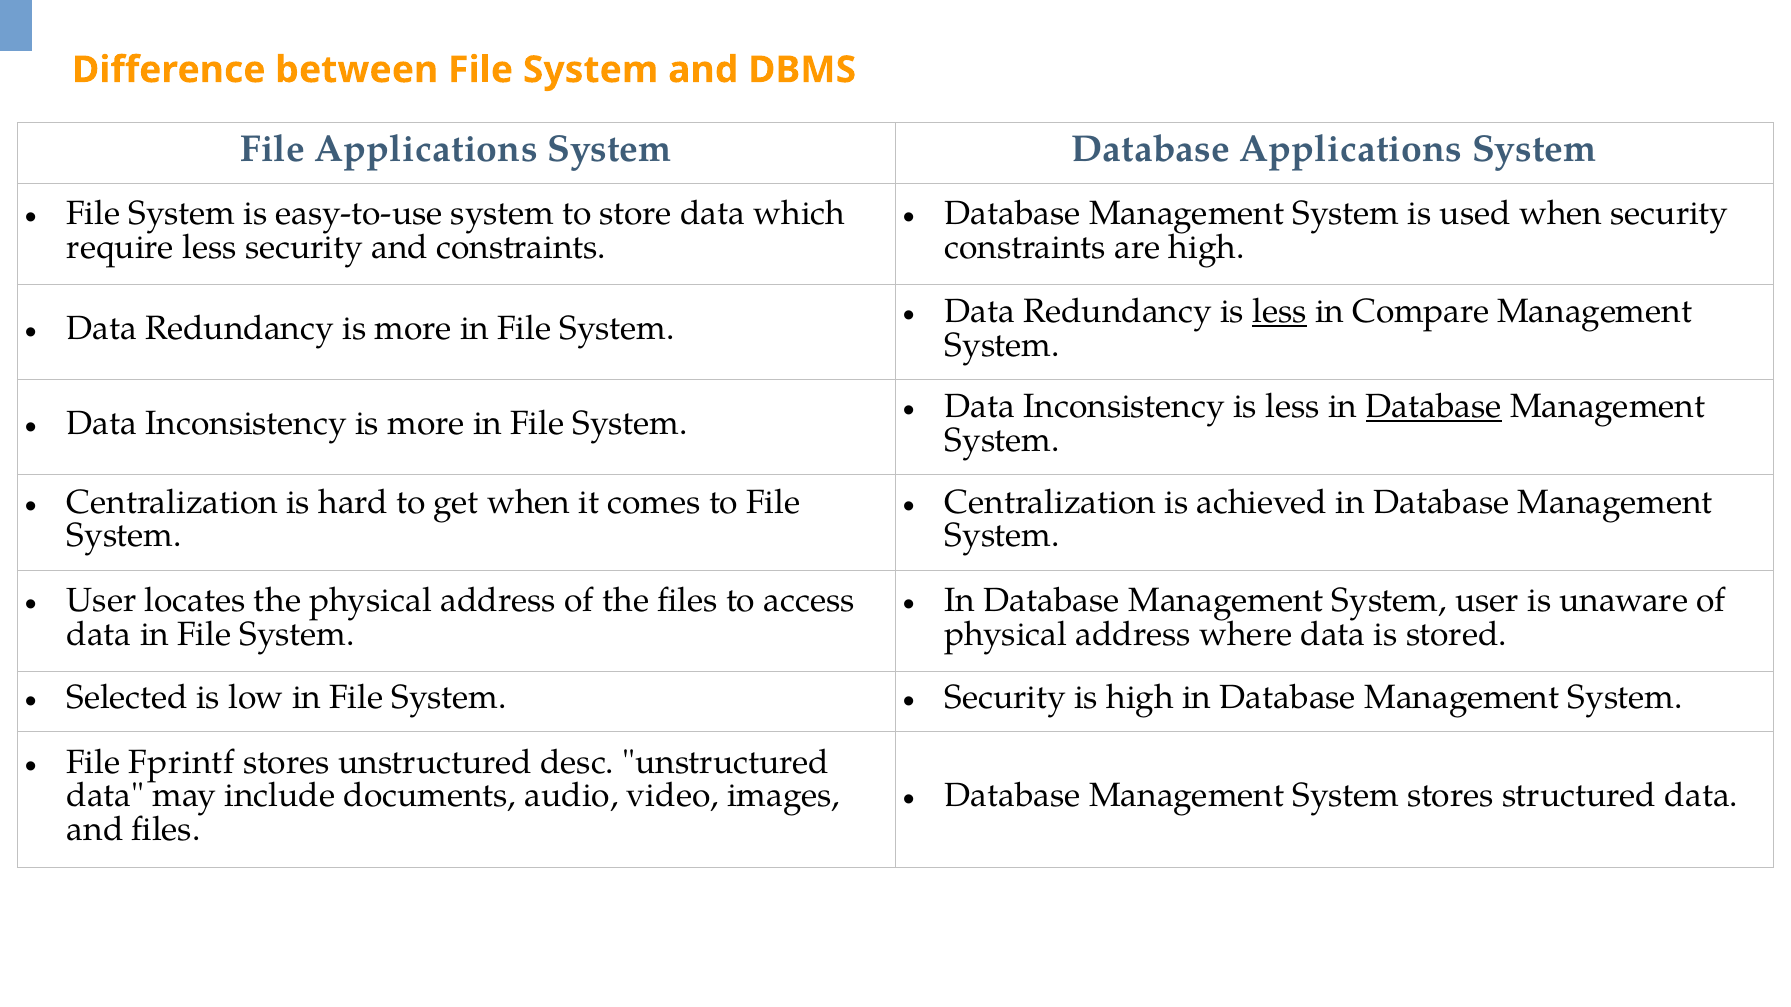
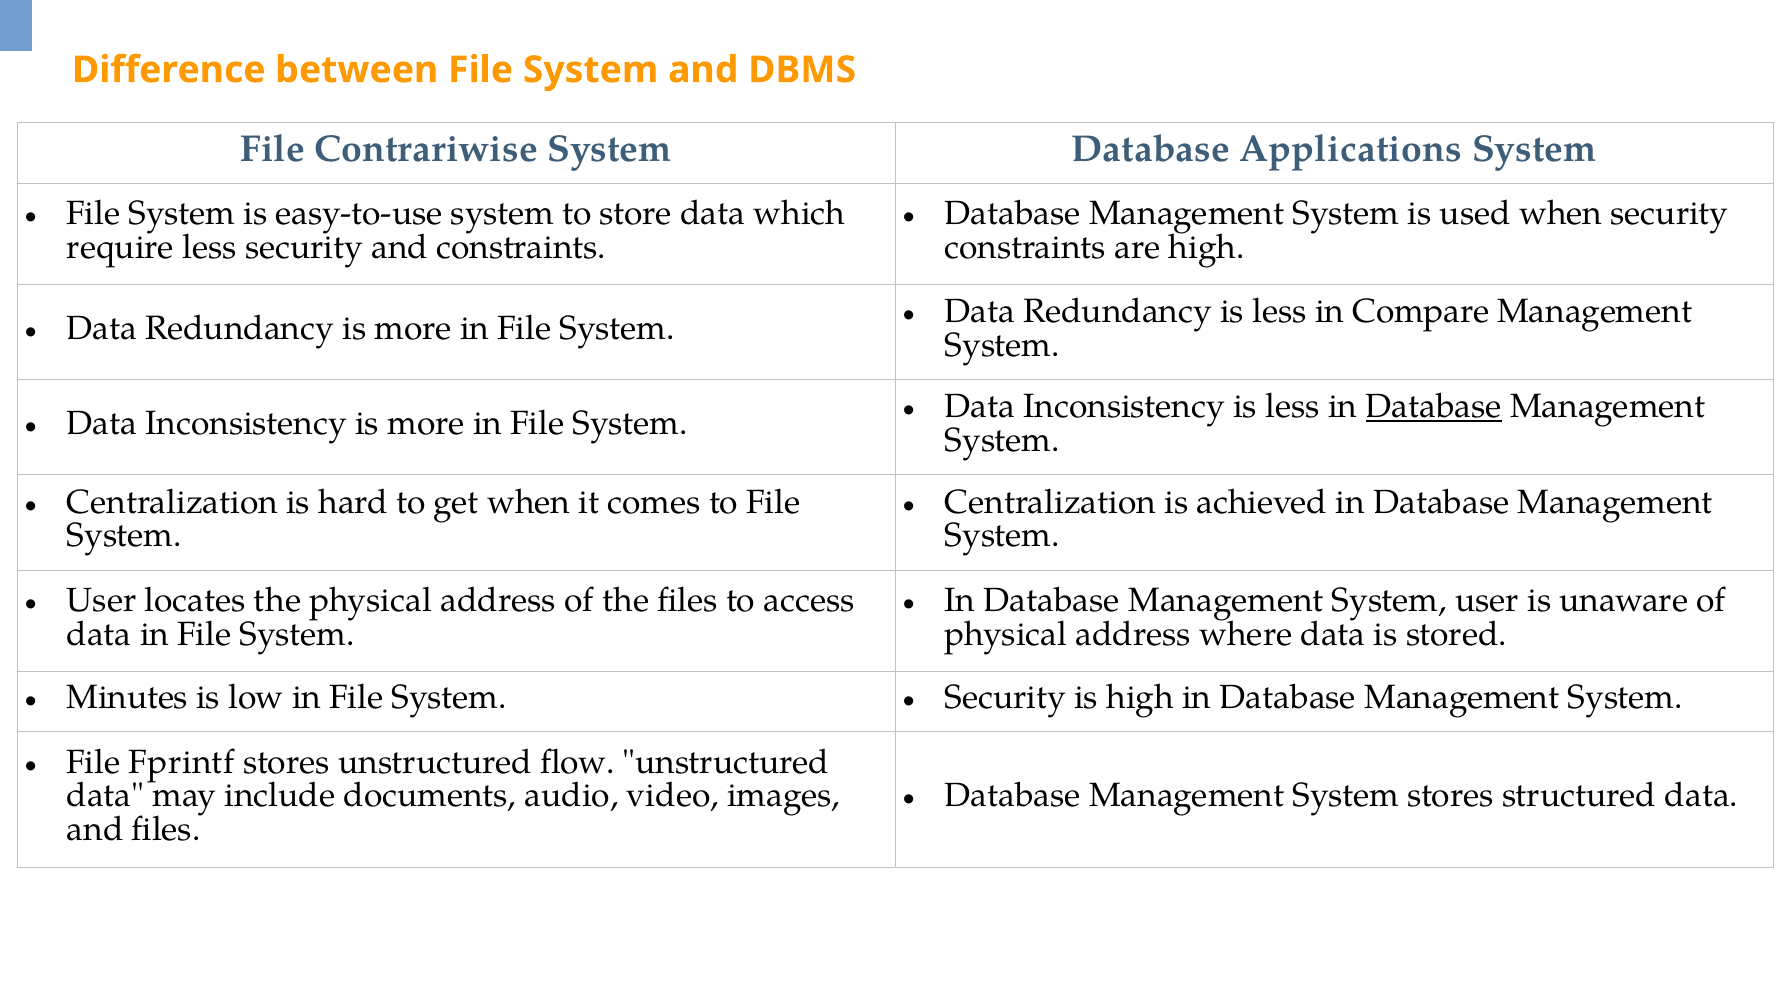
File Applications: Applications -> Contrariwise
less at (1280, 312) underline: present -> none
Selected: Selected -> Minutes
desc: desc -> flow
